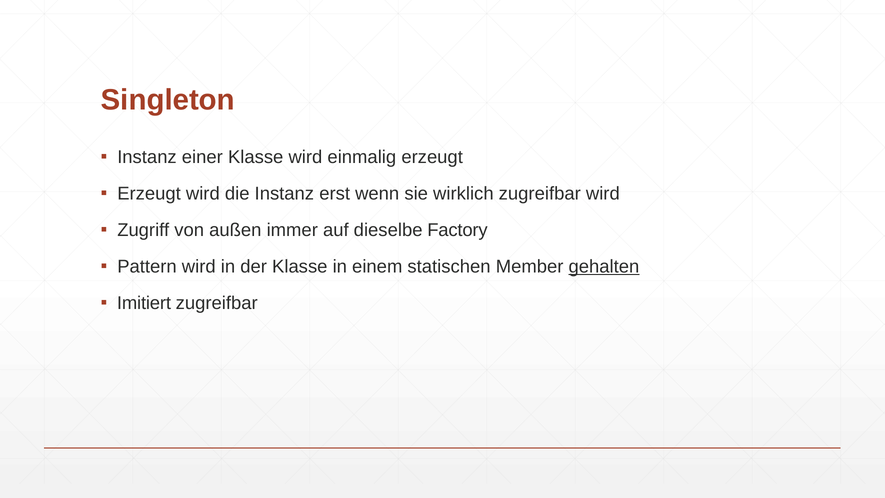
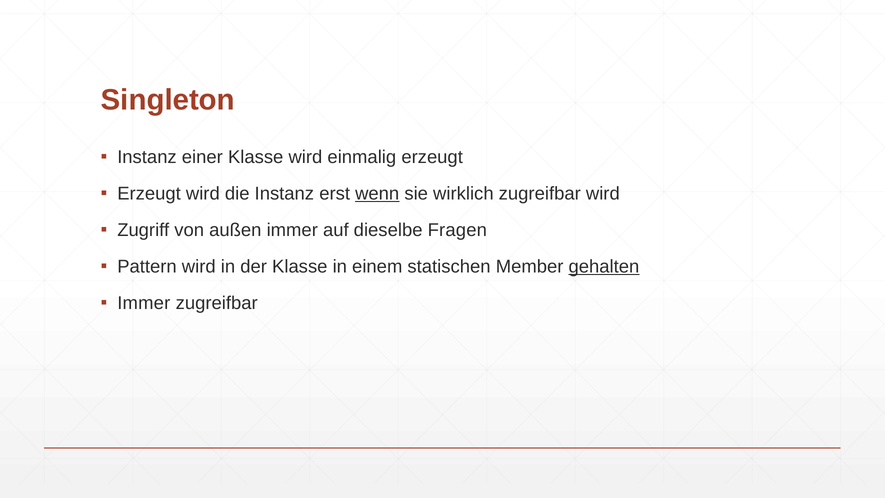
wenn underline: none -> present
Factory: Factory -> Fragen
Imitiert at (144, 303): Imitiert -> Immer
